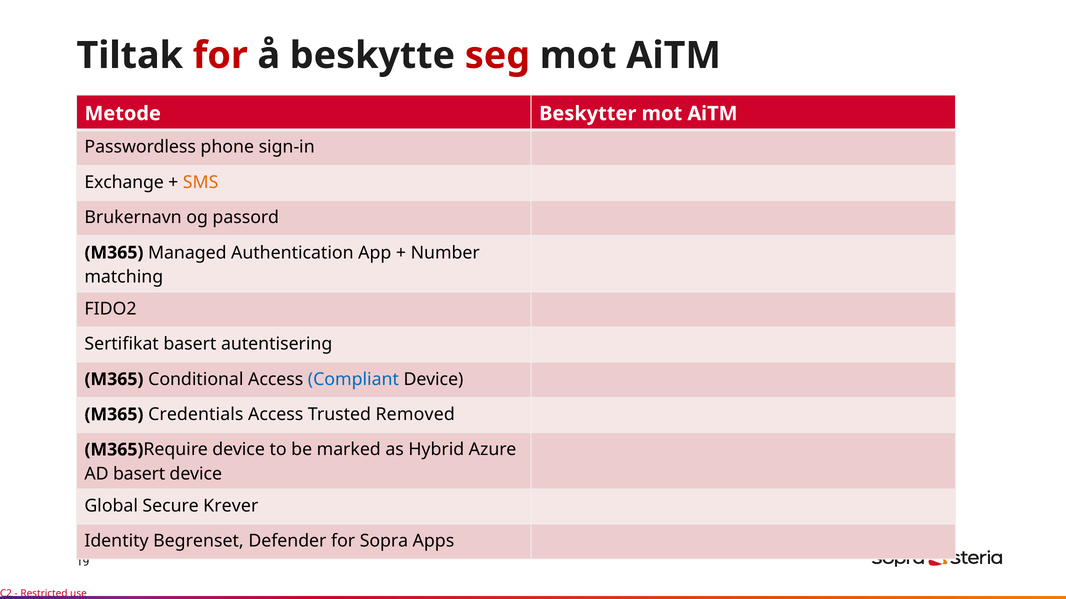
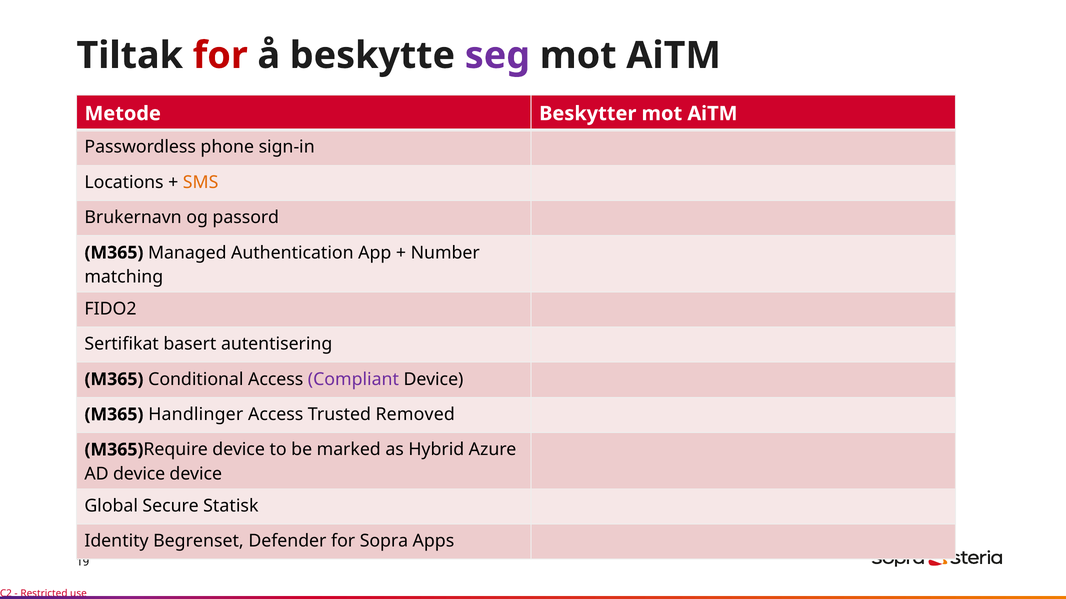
seg colour: red -> purple
Exchange: Exchange -> Locations
Compliant colour: blue -> purple
Credentials: Credentials -> Handlinger
AD basert: basert -> device
Krever: Krever -> Statisk
